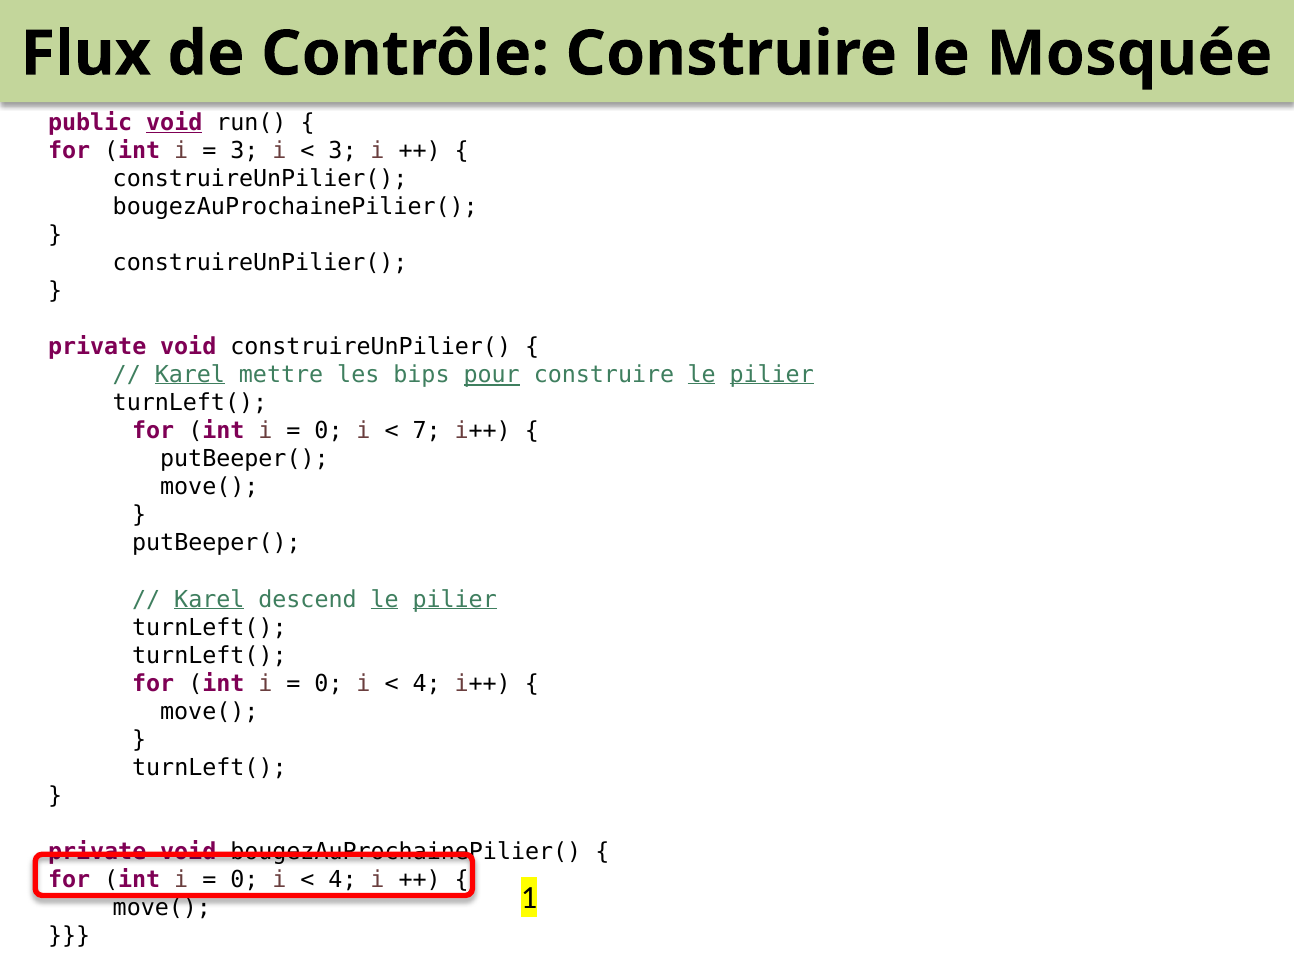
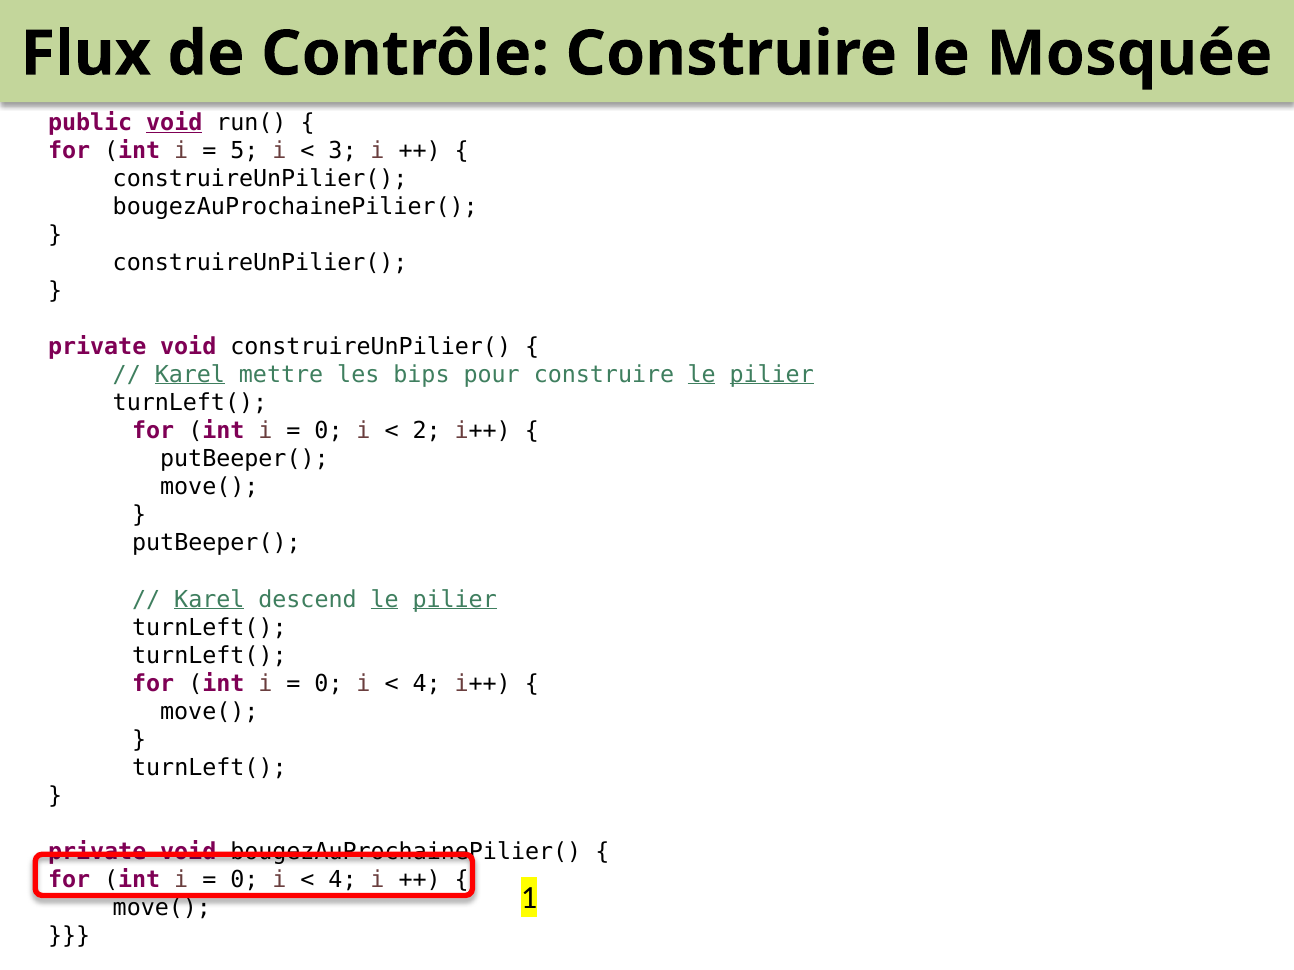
3 at (244, 151): 3 -> 5
pour underline: present -> none
7: 7 -> 2
